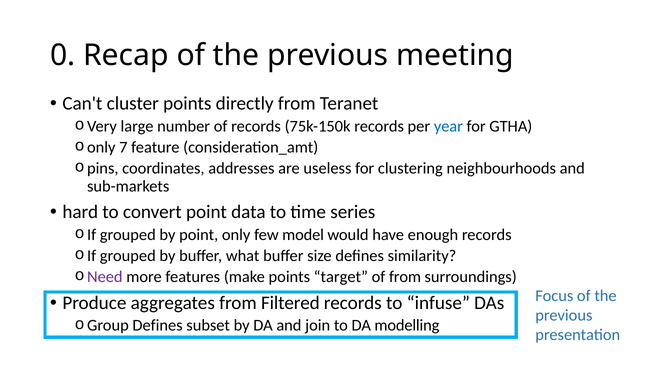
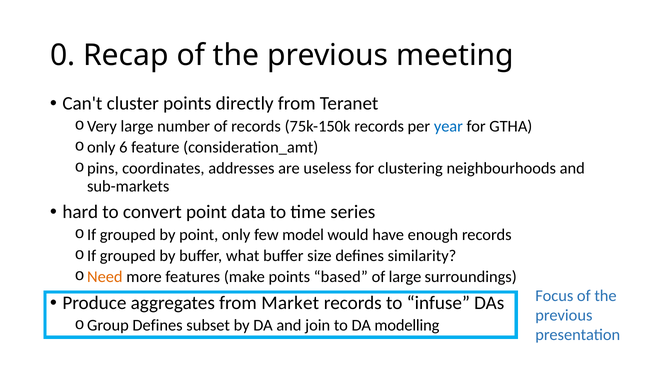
7: 7 -> 6
Need colour: purple -> orange
target: target -> based
of from: from -> large
Filtered: Filtered -> Market
